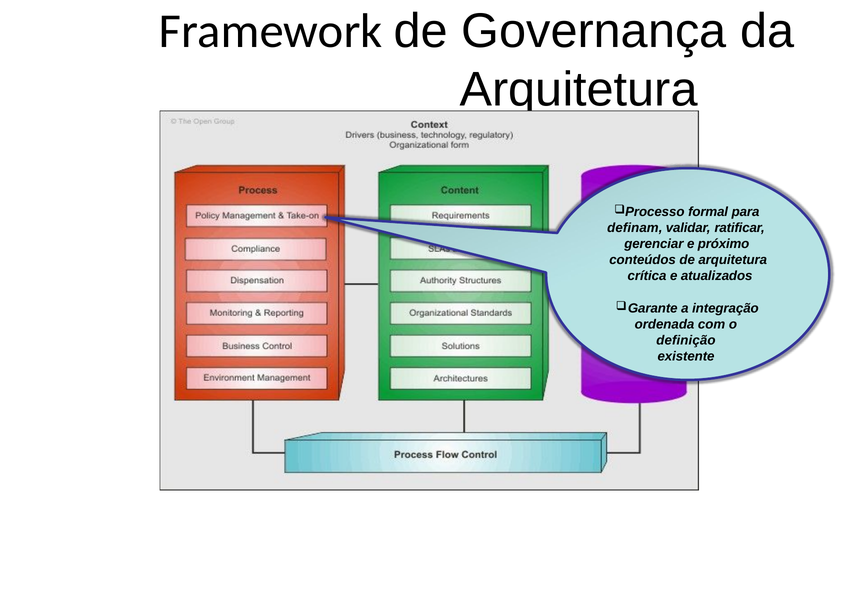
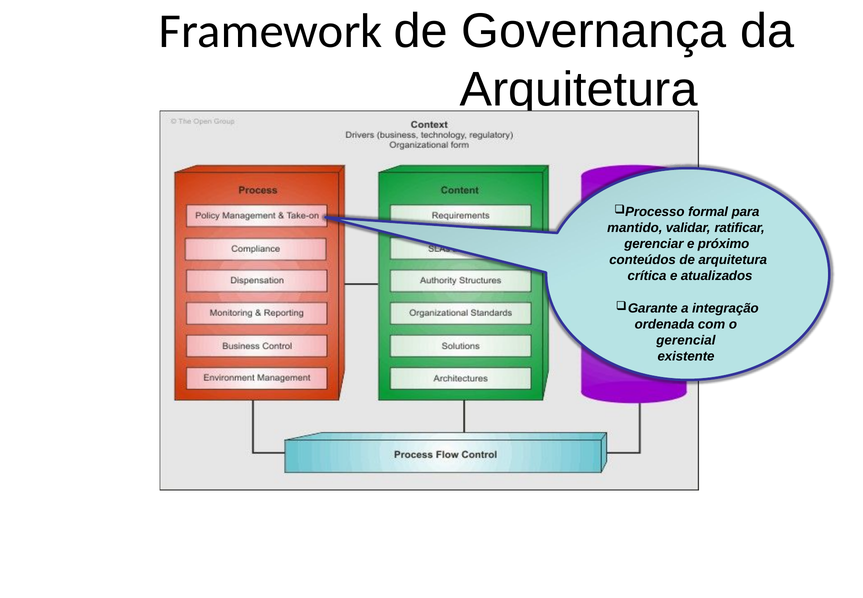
definam: definam -> mantido
definição: definição -> gerencial
